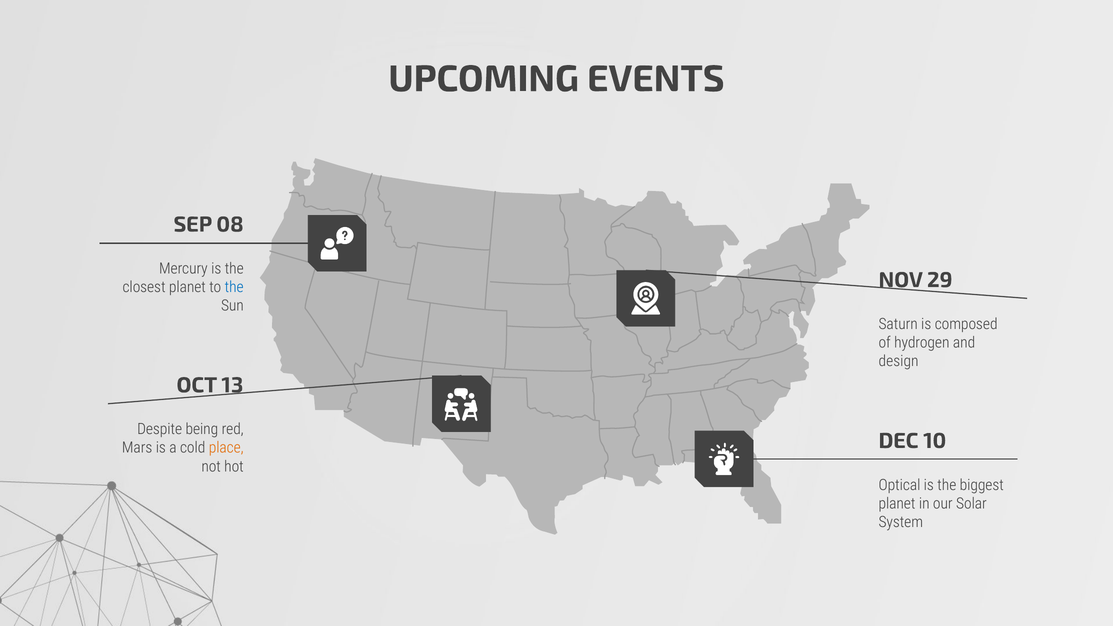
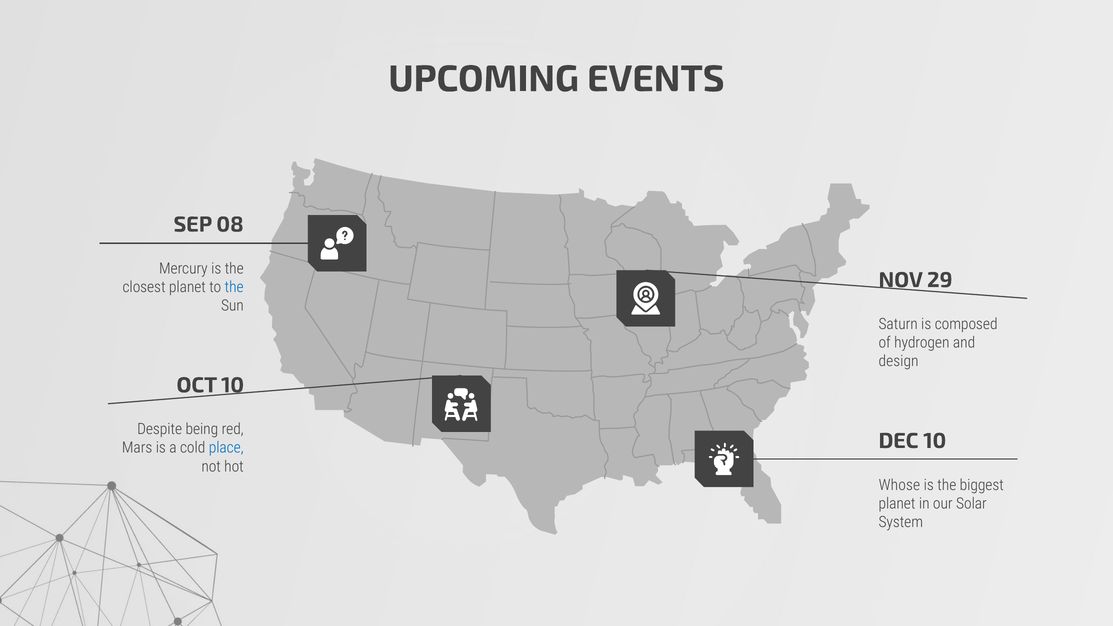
OCT 13: 13 -> 10
place colour: orange -> blue
Optical: Optical -> Whose
